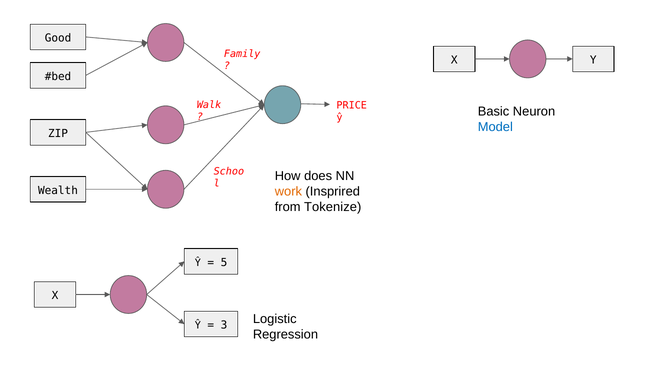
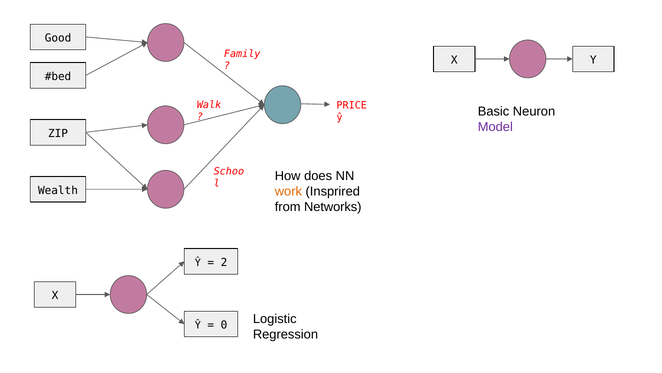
Model colour: blue -> purple
Tokenize: Tokenize -> Networks
5: 5 -> 2
3: 3 -> 0
